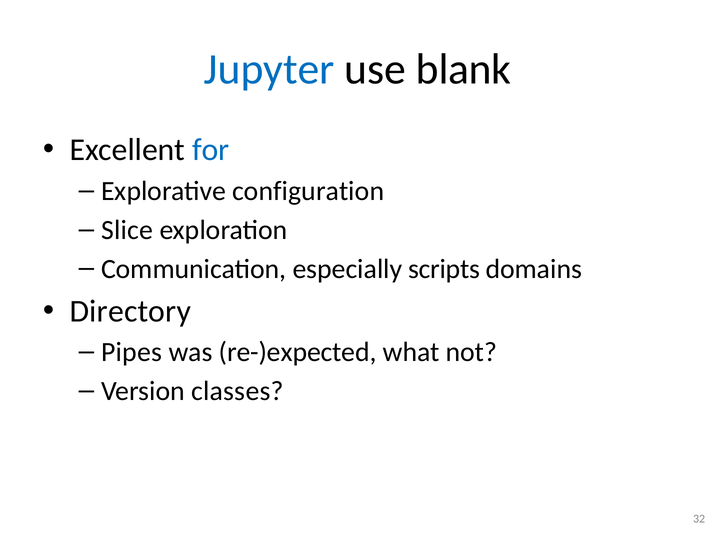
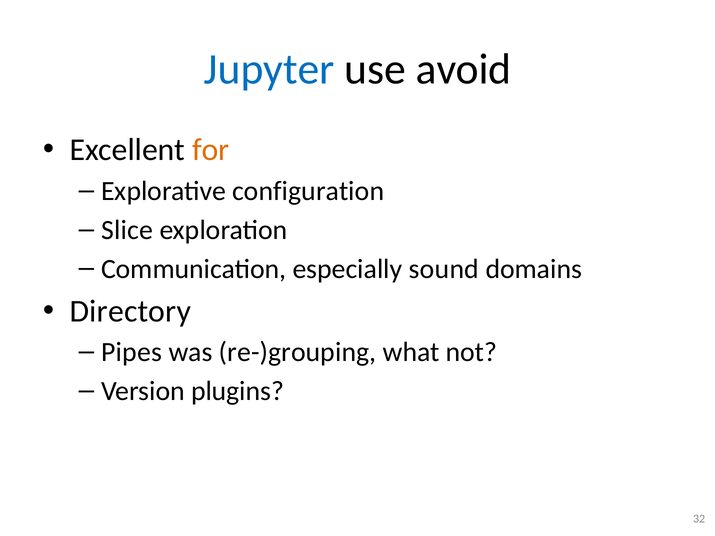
blank: blank -> avoid
for colour: blue -> orange
scripts: scripts -> sound
re-)expected: re-)expected -> re-)grouping
classes: classes -> plugins
